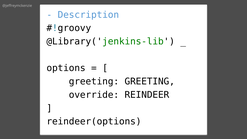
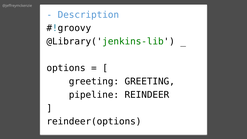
override: override -> pipeline
